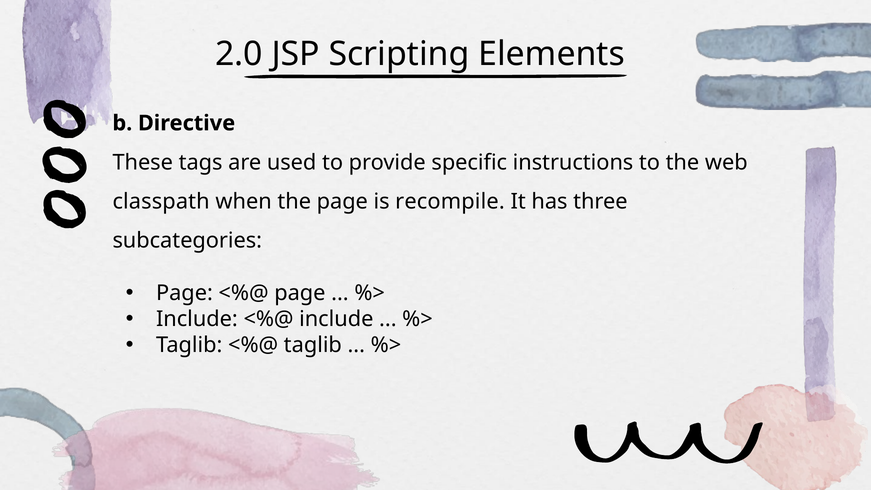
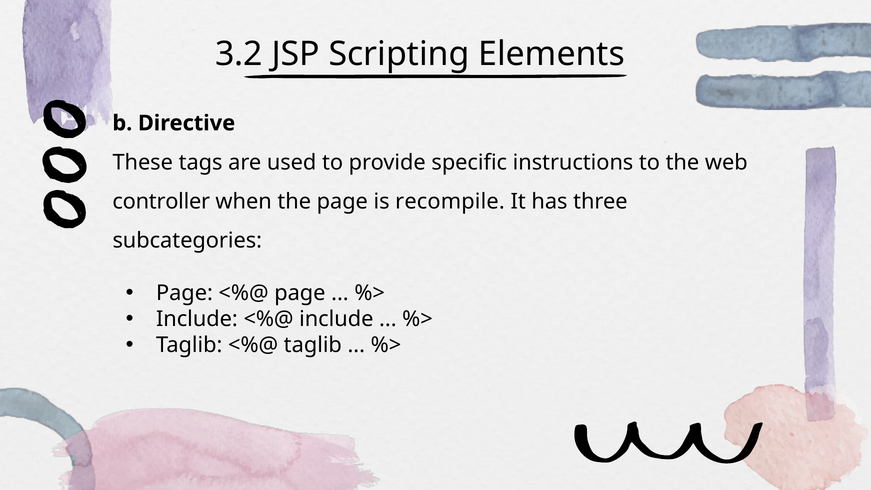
2.0: 2.0 -> 3.2
classpath: classpath -> controller
